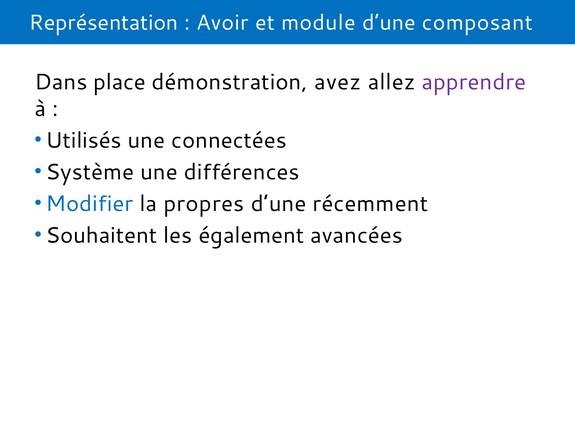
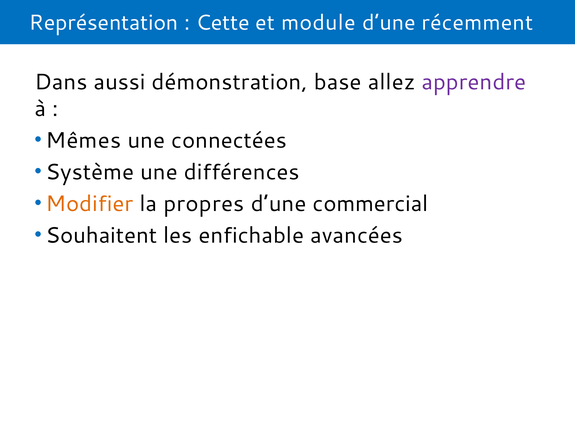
Avoir: Avoir -> Cette
composant: composant -> récemment
place: place -> aussi
avez: avez -> base
Utilisés: Utilisés -> Mêmes
Modifier colour: blue -> orange
récemment: récemment -> commercial
également: également -> enfichable
